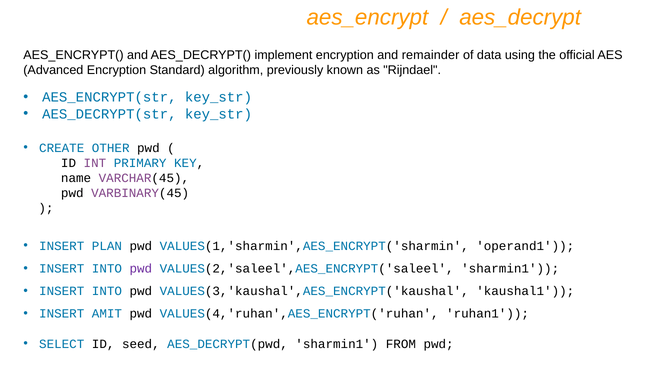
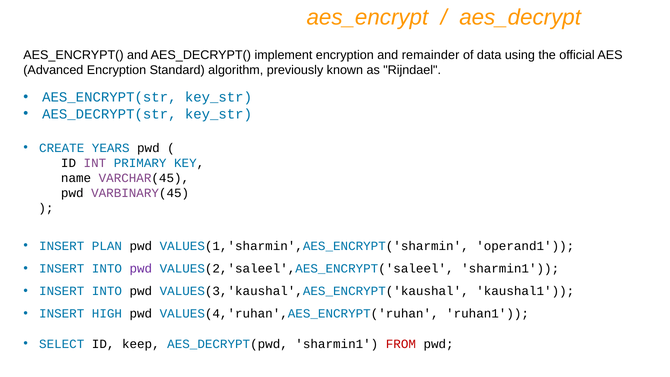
OTHER: OTHER -> YEARS
AMIT: AMIT -> HIGH
seed: seed -> keep
FROM colour: black -> red
